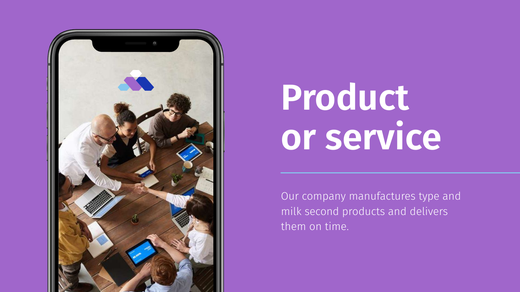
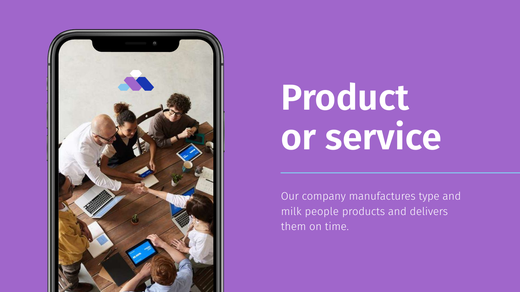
second: second -> people
